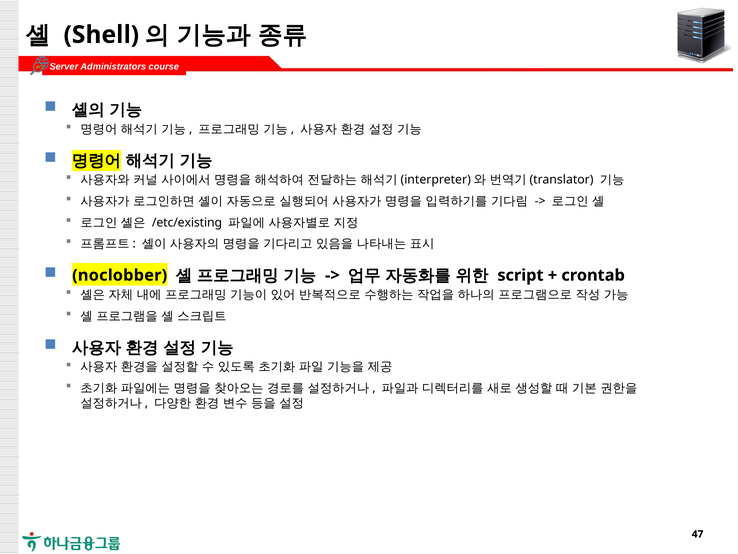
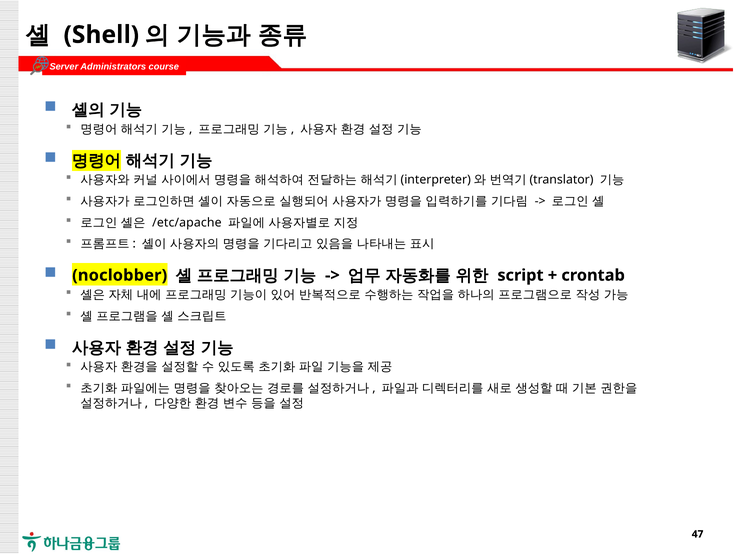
/etc/existing: /etc/existing -> /etc/apache
